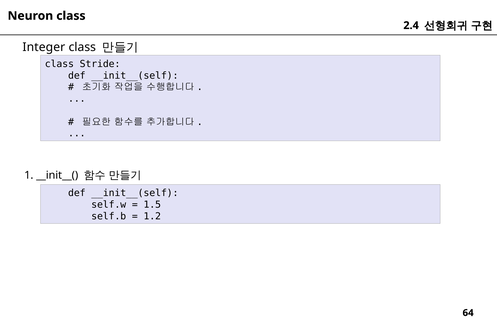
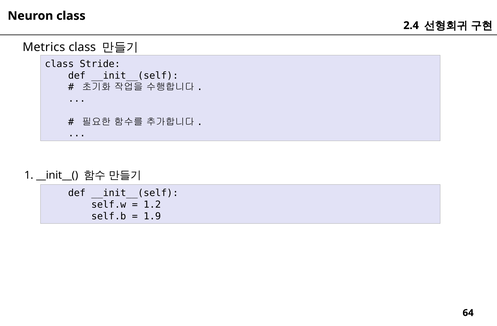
Integer: Integer -> Metrics
1.5: 1.5 -> 1.2
1.2: 1.2 -> 1.9
